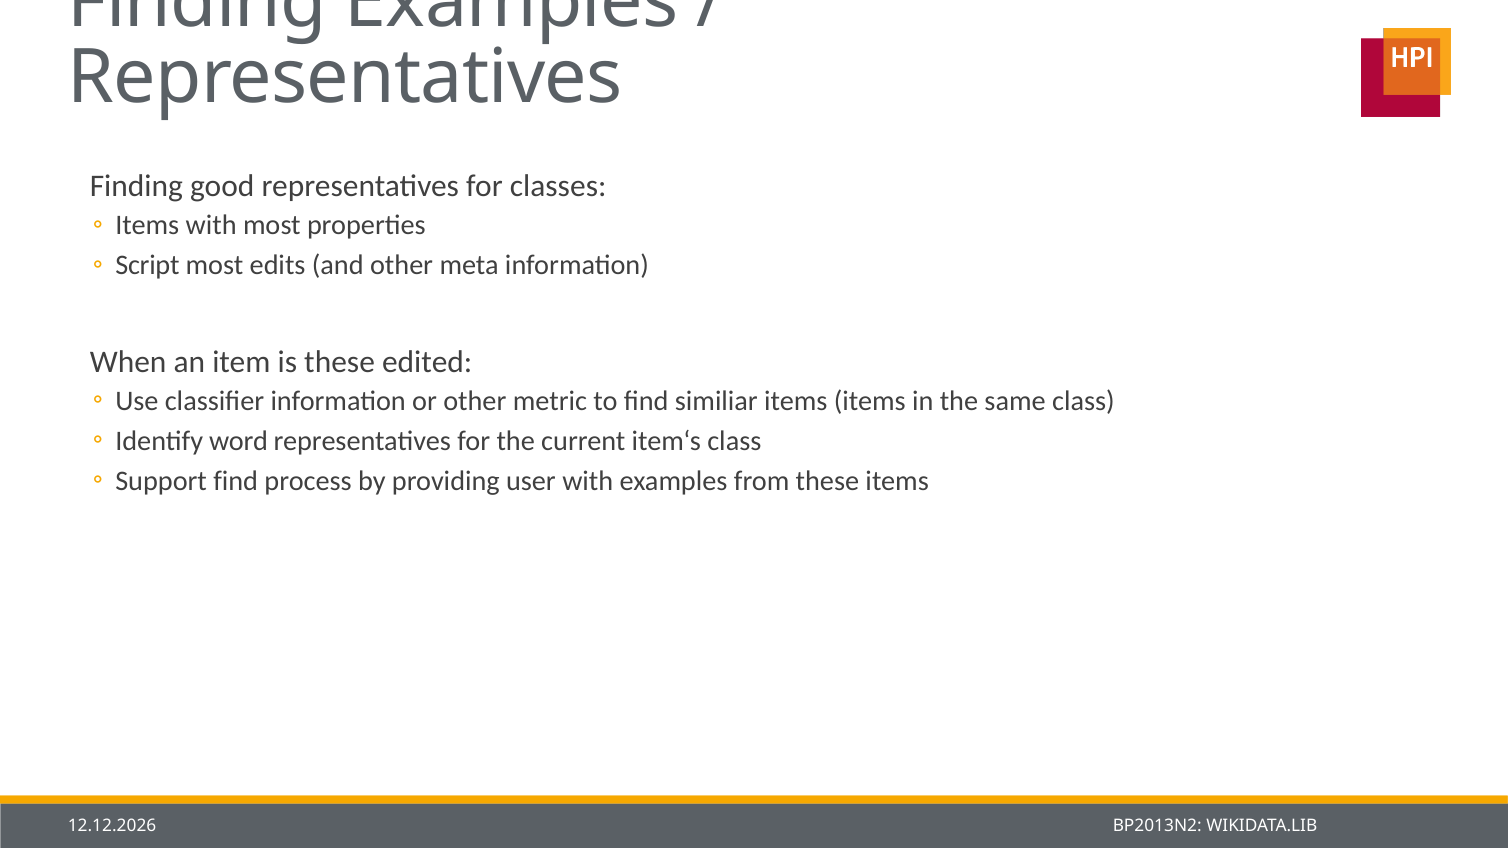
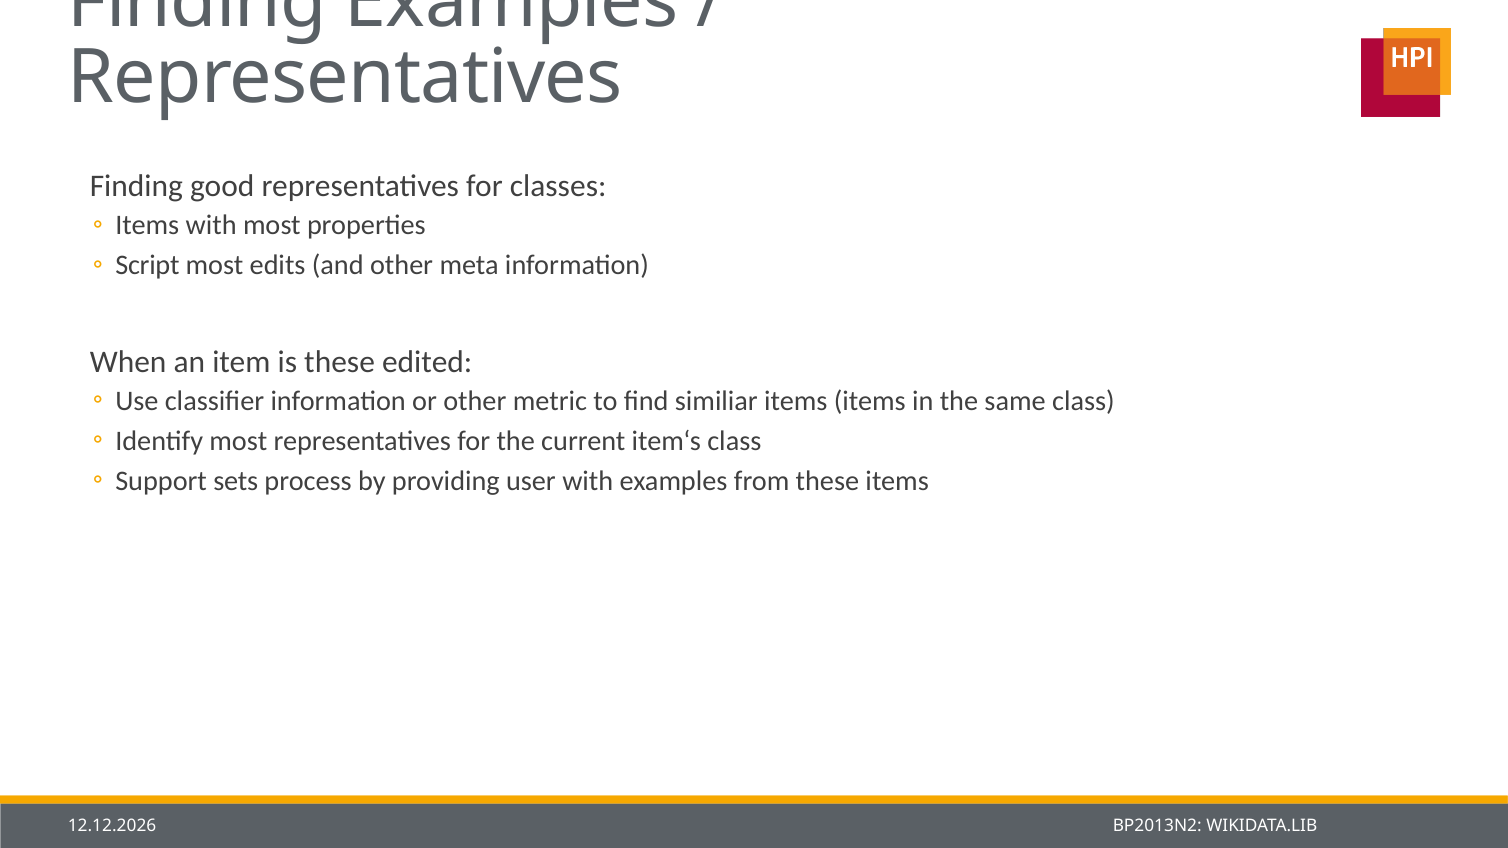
Identify word: word -> most
Support find: find -> sets
